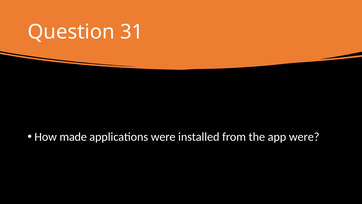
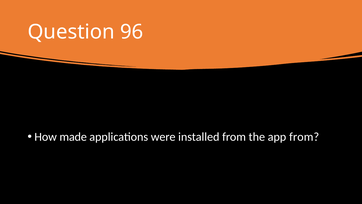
31: 31 -> 96
app were: were -> from
